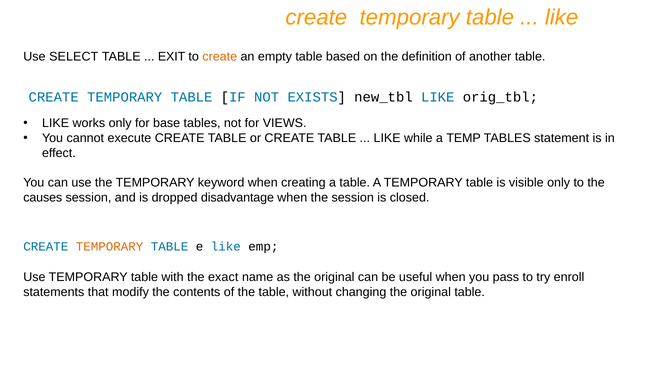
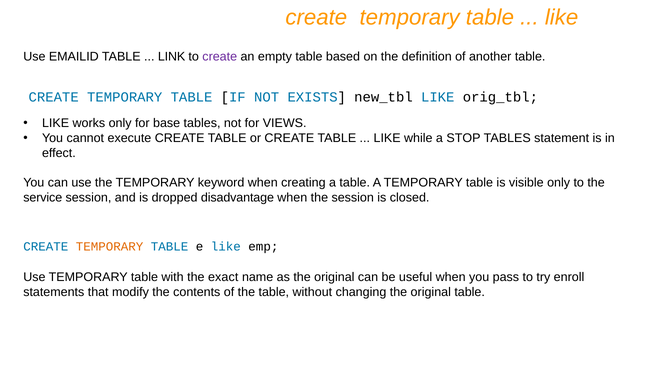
SELECT: SELECT -> EMAILID
EXIT: EXIT -> LINK
create at (220, 57) colour: orange -> purple
TEMP: TEMP -> STOP
causes: causes -> service
